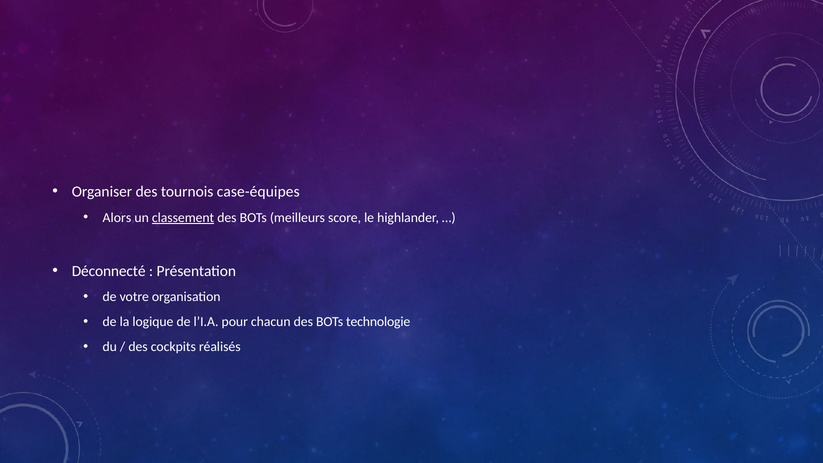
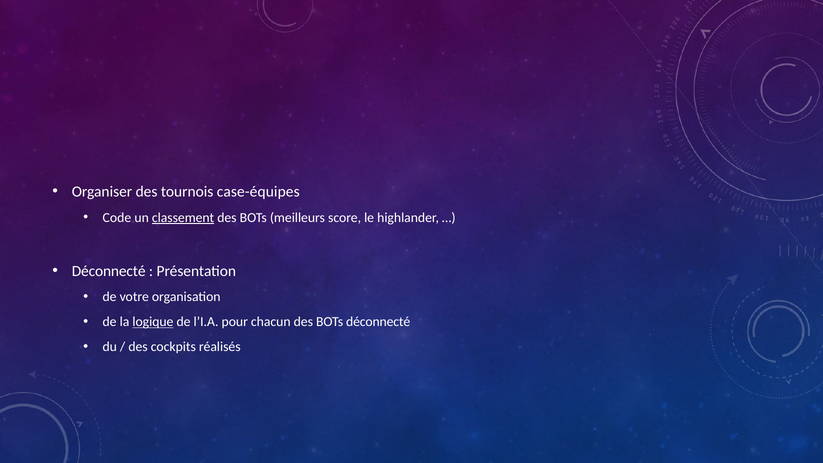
Alors: Alors -> Code
logique underline: none -> present
BOTs technologie: technologie -> déconnecté
